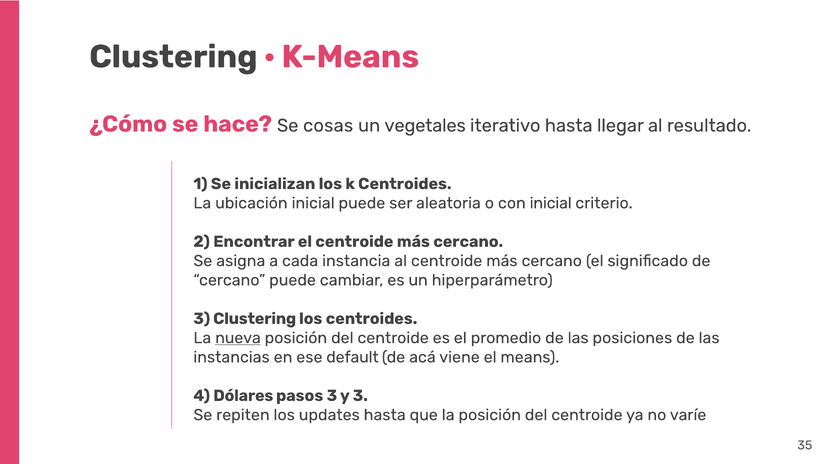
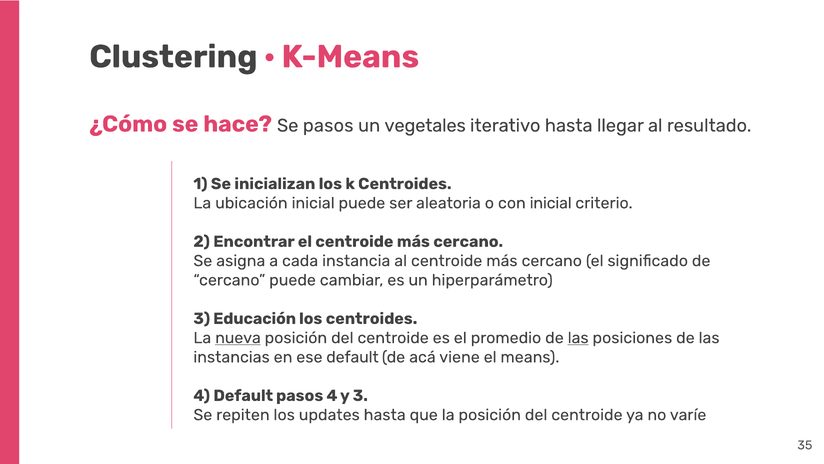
Se cosas: cosas -> pasos
3 Clustering: Clustering -> Educación
las at (578, 338) underline: none -> present
4 Dólares: Dólares -> Default
pasos 3: 3 -> 4
